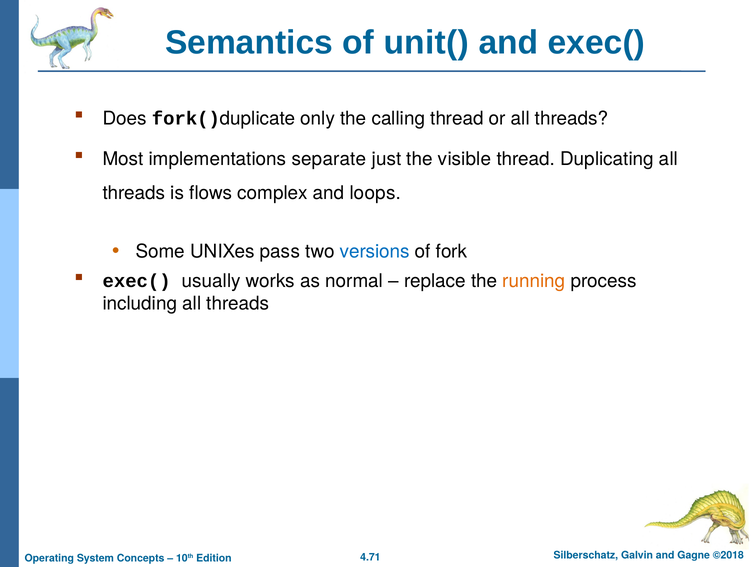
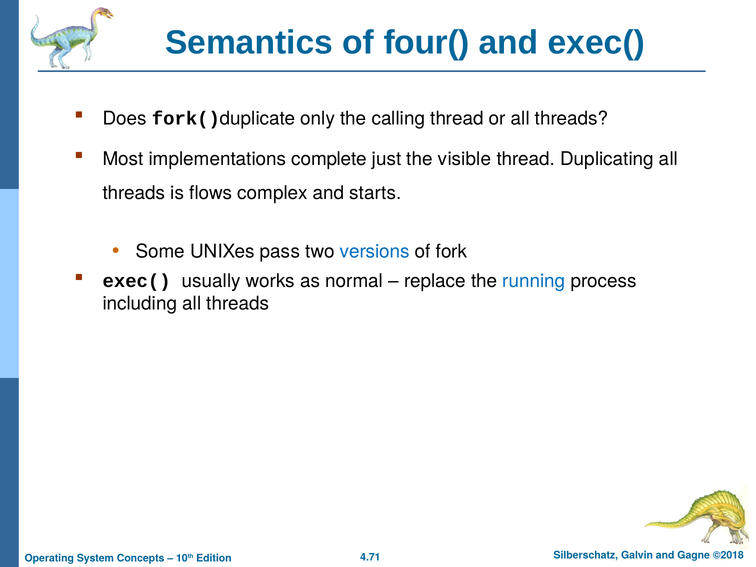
unit(: unit( -> four(
separate: separate -> complete
loops: loops -> starts
running colour: orange -> blue
